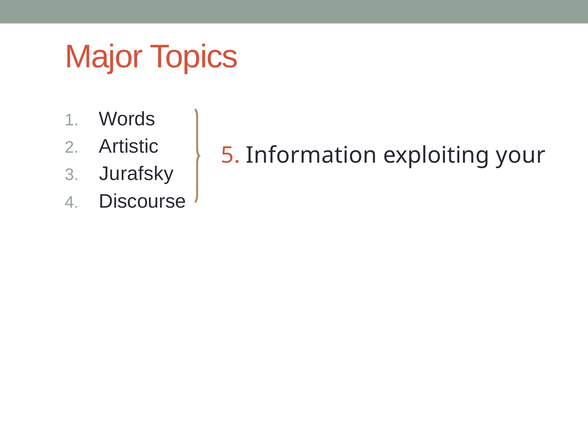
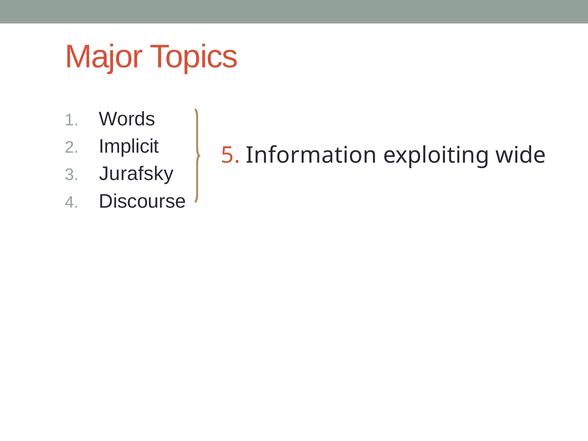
Artistic: Artistic -> Implicit
your: your -> wide
